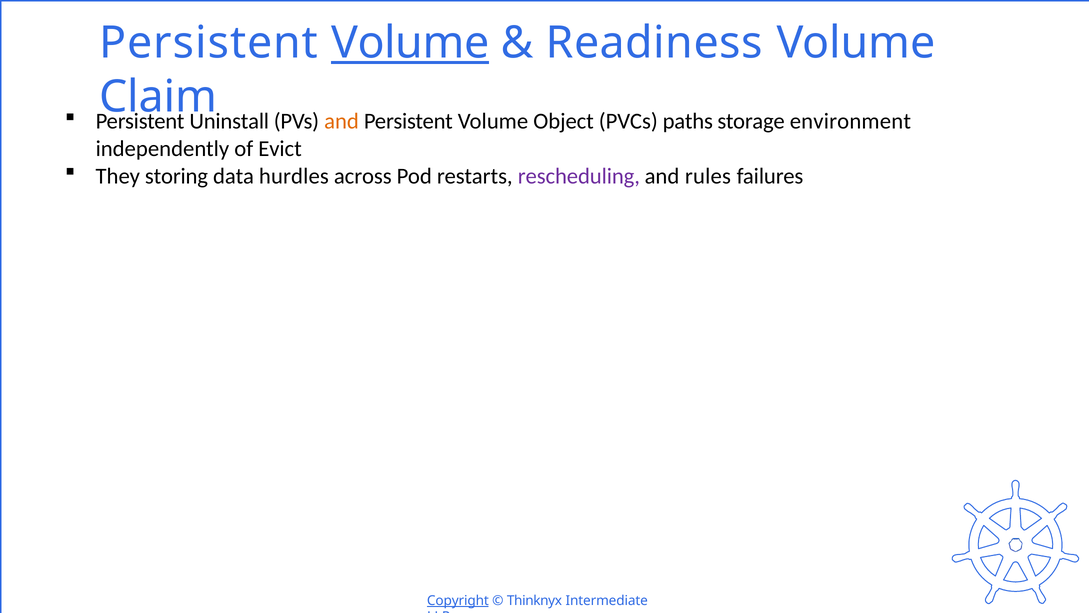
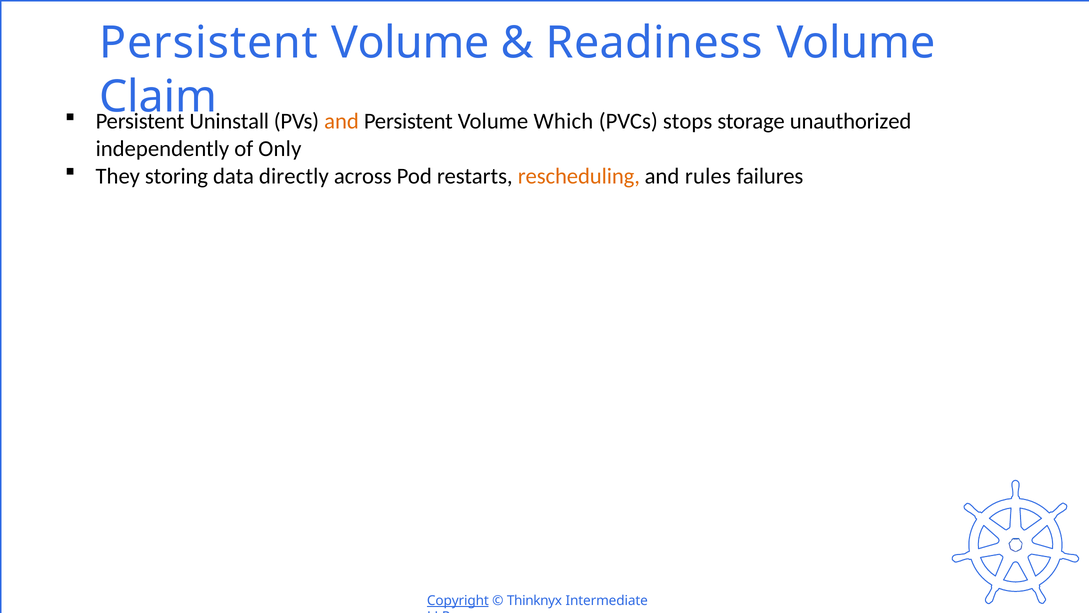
Volume at (410, 43) underline: present -> none
Object: Object -> Which
paths: paths -> stops
environment: environment -> unauthorized
Evict: Evict -> Only
hurdles: hurdles -> directly
rescheduling colour: purple -> orange
